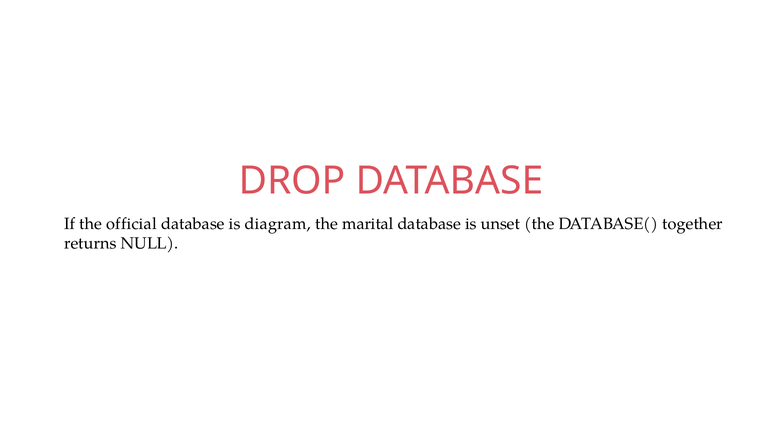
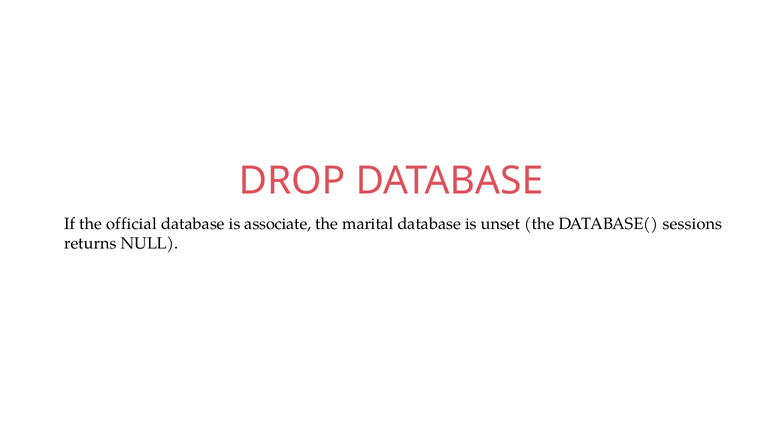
diagram: diagram -> associate
together: together -> sessions
